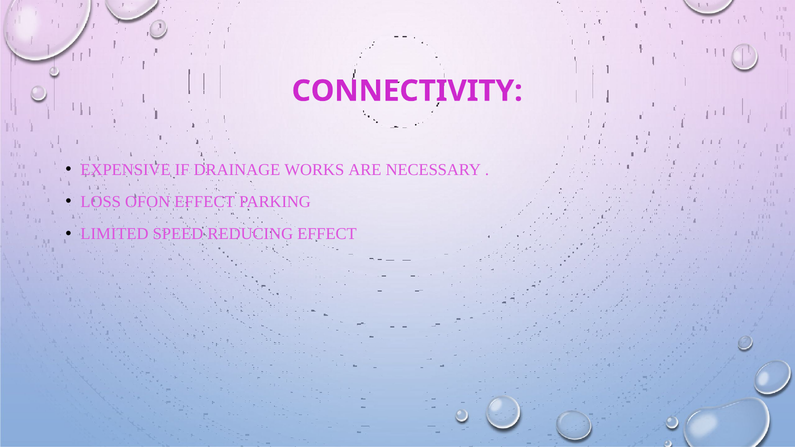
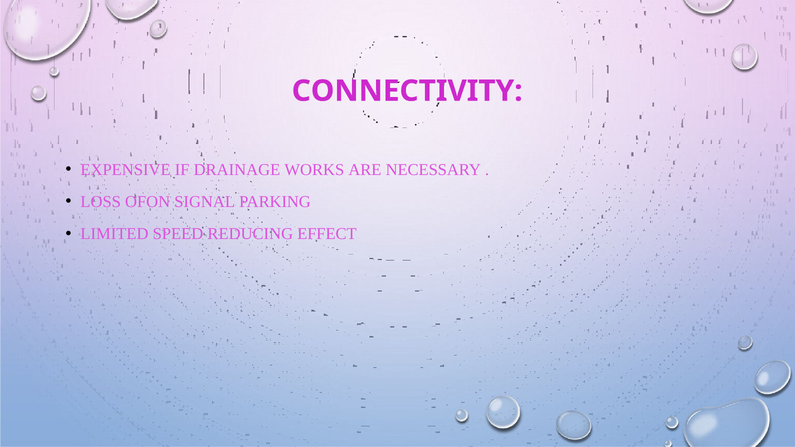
OFON EFFECT: EFFECT -> SIGNAL
